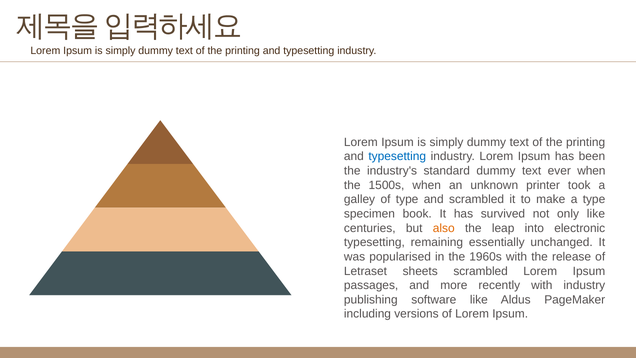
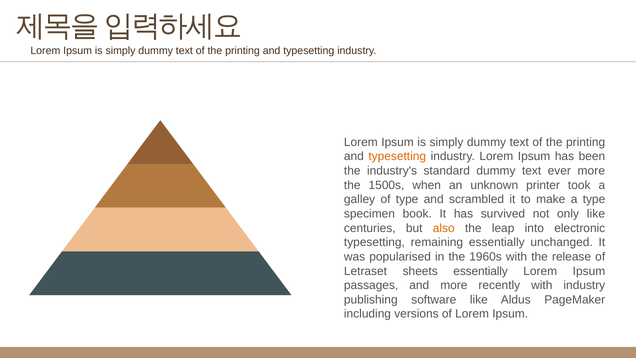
typesetting at (397, 156) colour: blue -> orange
ever when: when -> more
sheets scrambled: scrambled -> essentially
